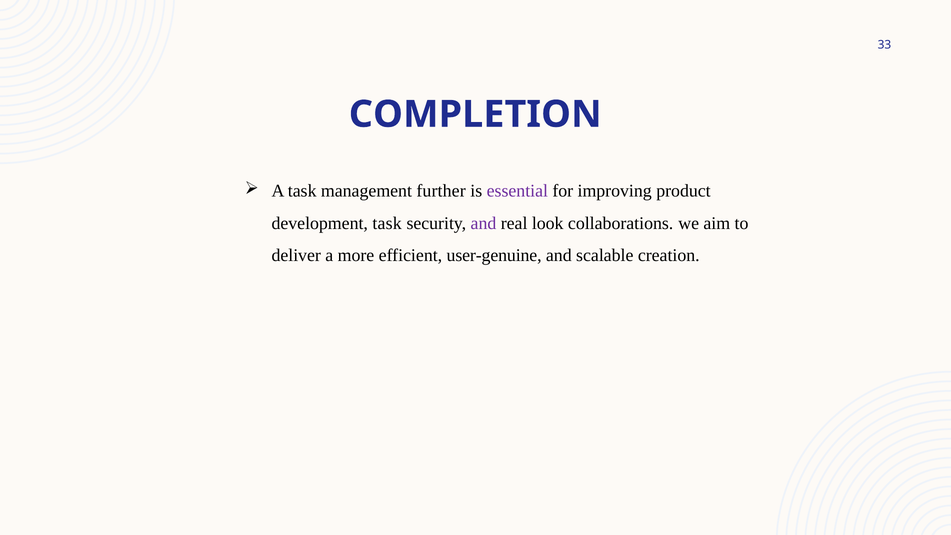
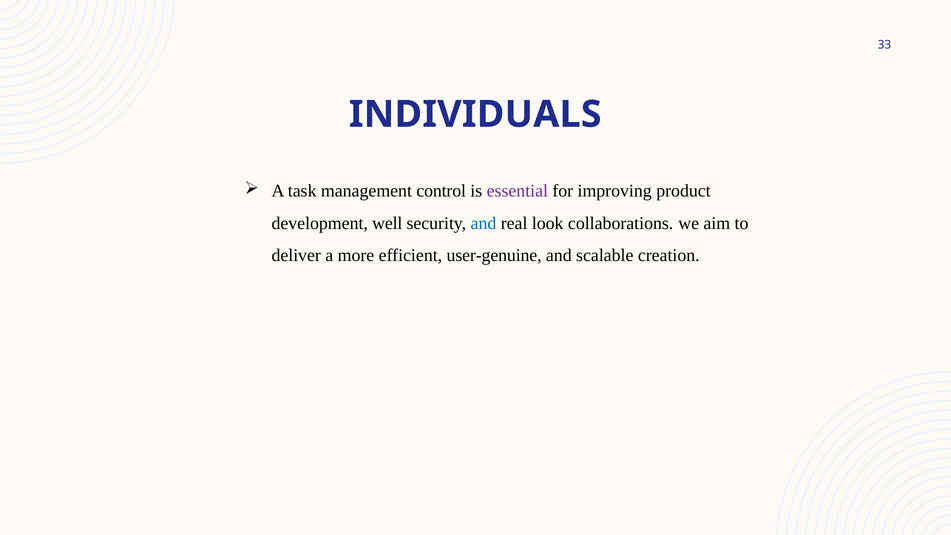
COMPLETION: COMPLETION -> INDIVIDUALS
further: further -> control
development task: task -> well
and at (483, 223) colour: purple -> blue
